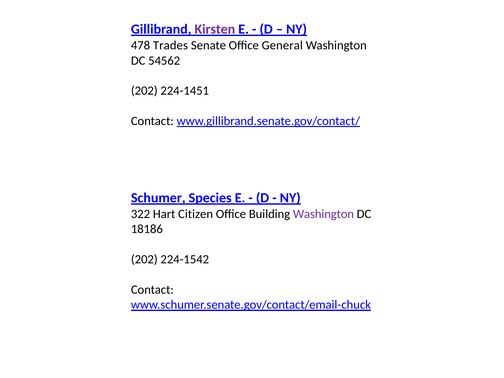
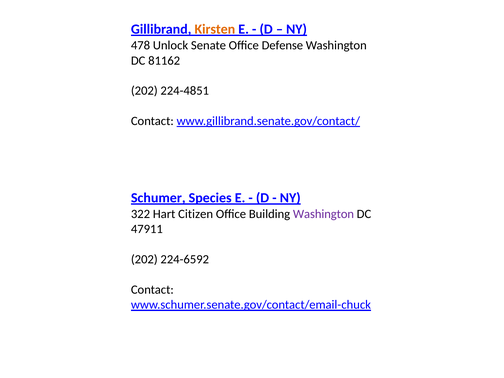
Kirsten colour: purple -> orange
Trades: Trades -> Unlock
General: General -> Defense
54562: 54562 -> 81162
224-1451: 224-1451 -> 224-4851
18186: 18186 -> 47911
224-1542: 224-1542 -> 224-6592
